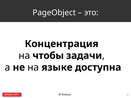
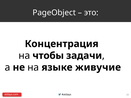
доступна: доступна -> живучие
